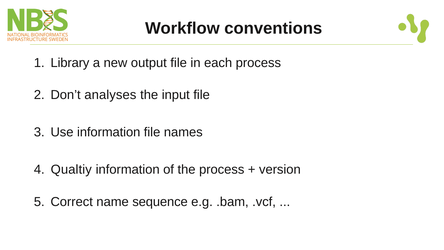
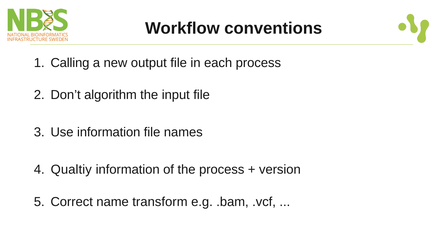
Library: Library -> Calling
analyses: analyses -> algorithm
sequence: sequence -> transform
